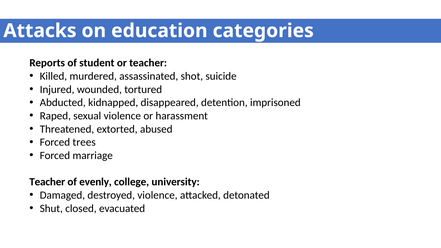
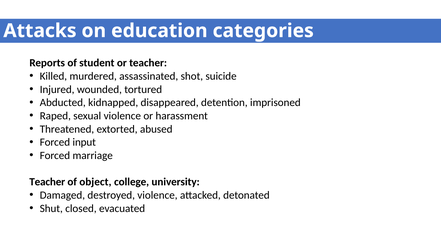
trees: trees -> input
evenly: evenly -> object
